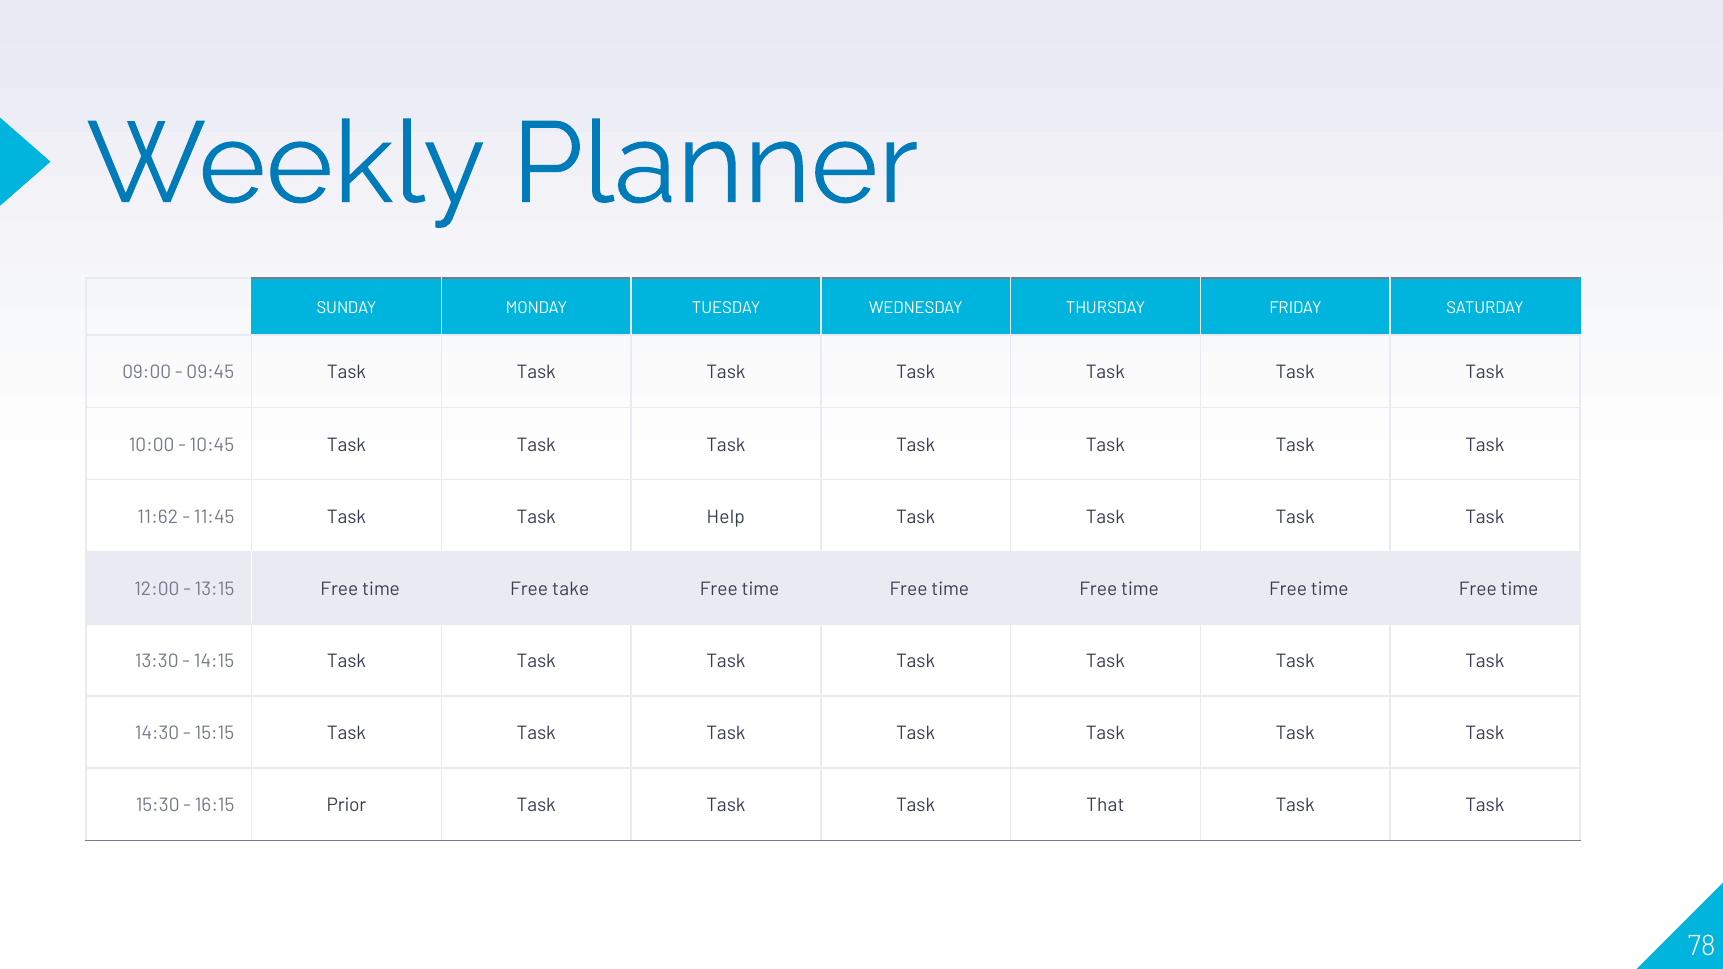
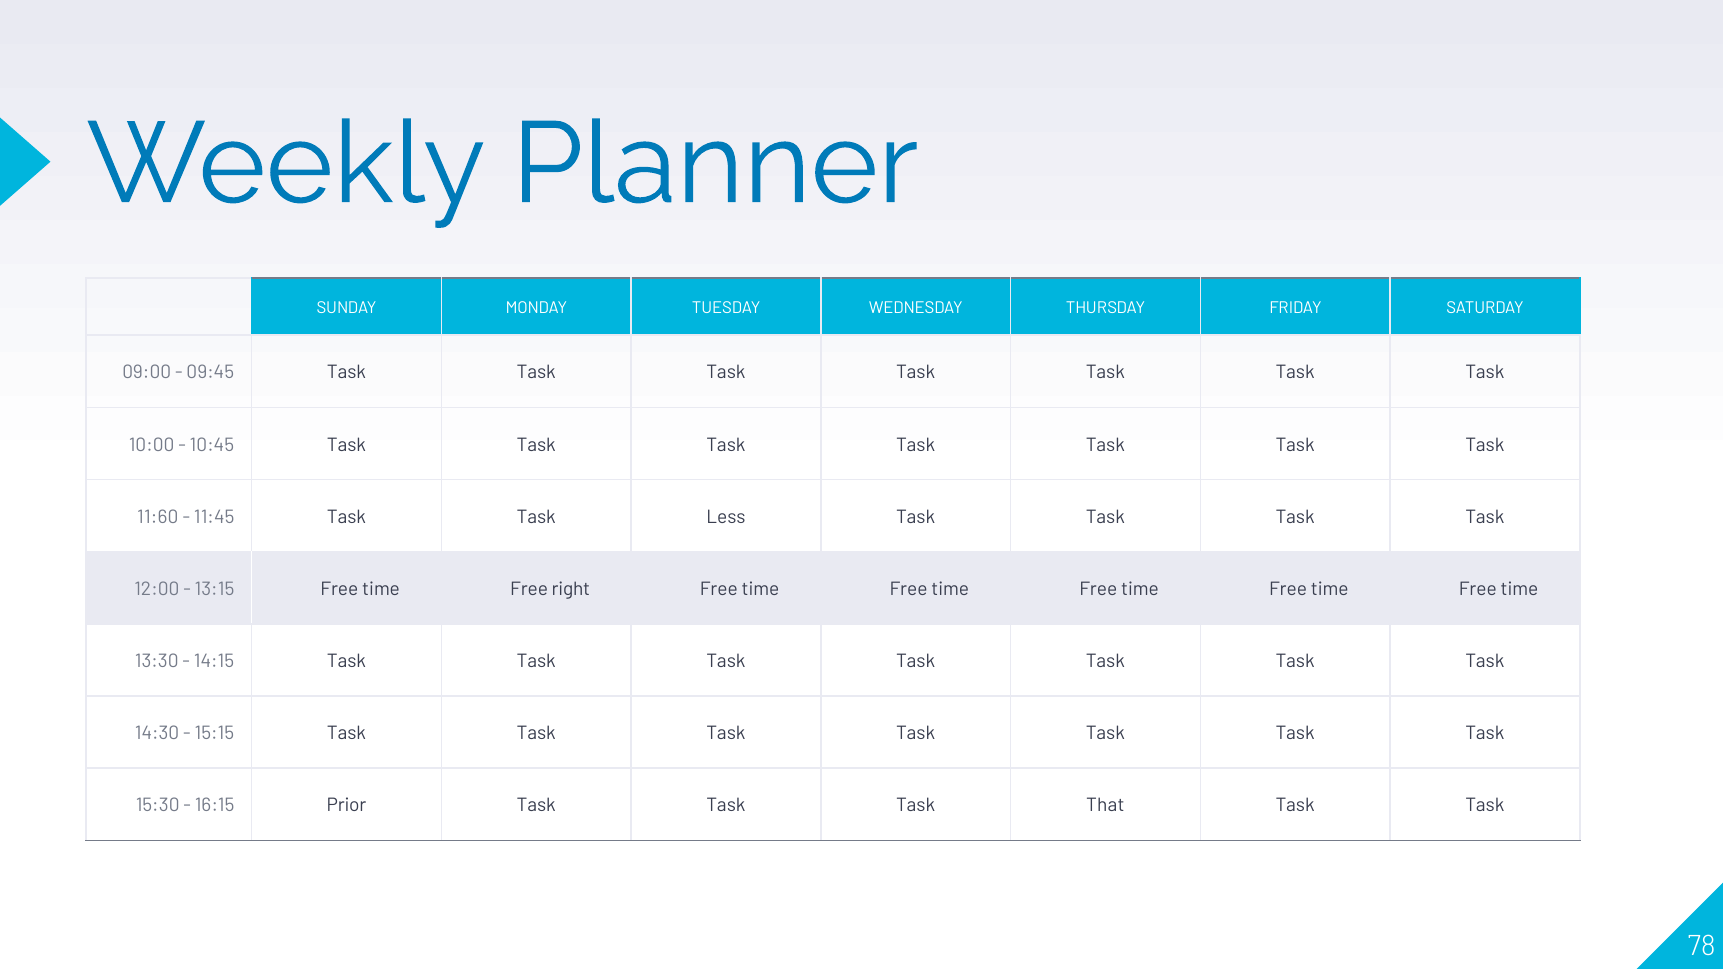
11:62: 11:62 -> 11:60
Help: Help -> Less
take: take -> right
